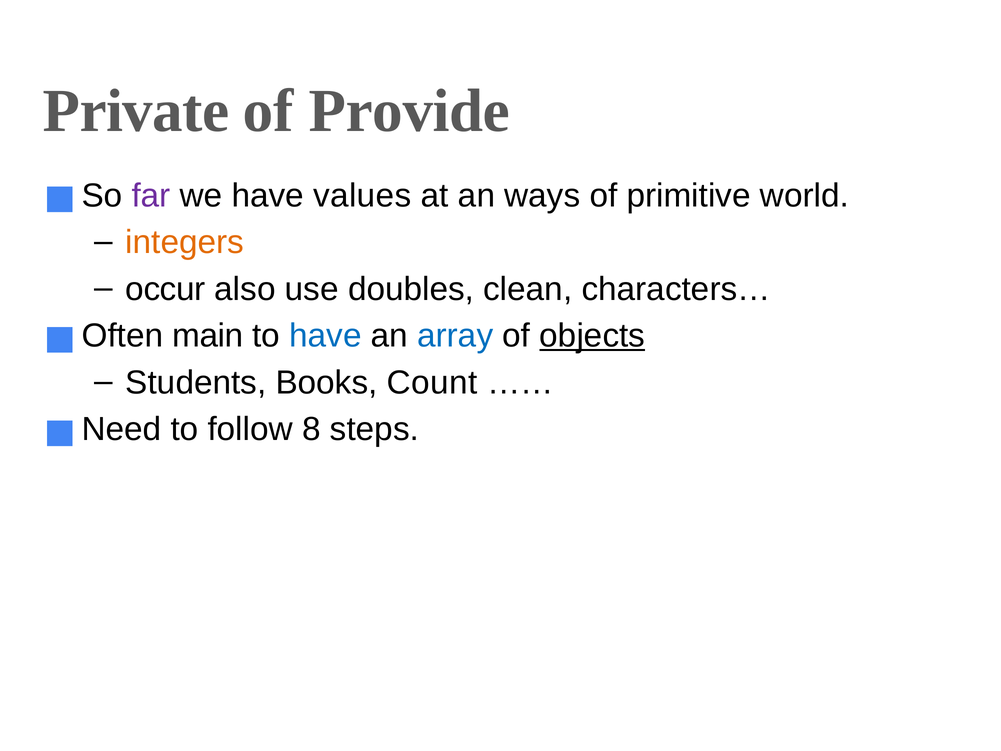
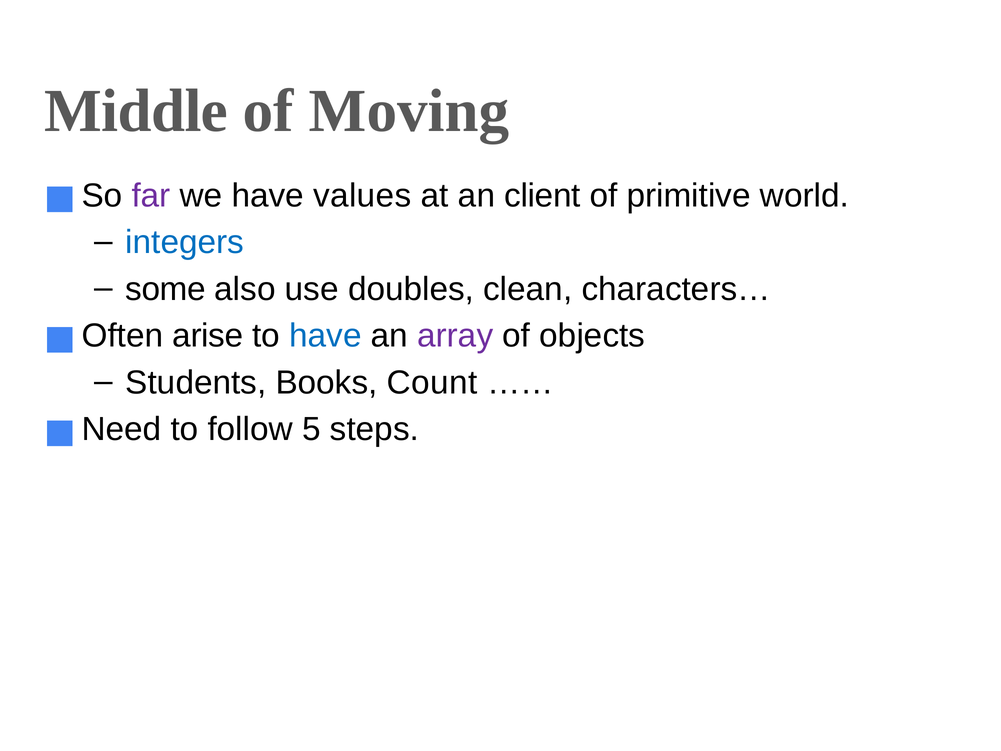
Private: Private -> Middle
Provide: Provide -> Moving
ways: ways -> client
integers colour: orange -> blue
occur: occur -> some
main: main -> arise
array colour: blue -> purple
objects underline: present -> none
8: 8 -> 5
